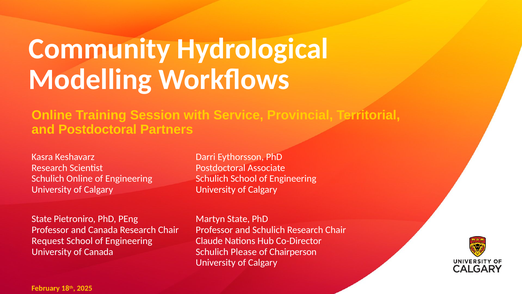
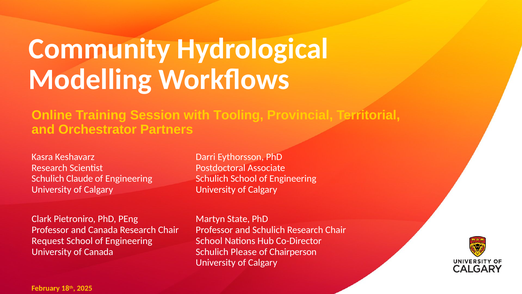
Service: Service -> Tooling
and Postdoctoral: Postdoctoral -> Orchestrator
Schulich Online: Online -> Claude
State at (42, 219): State -> Clark
Claude at (209, 241): Claude -> School
